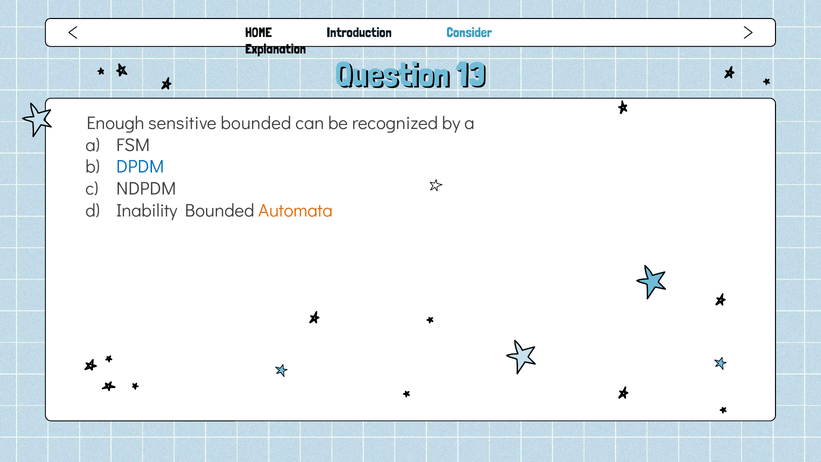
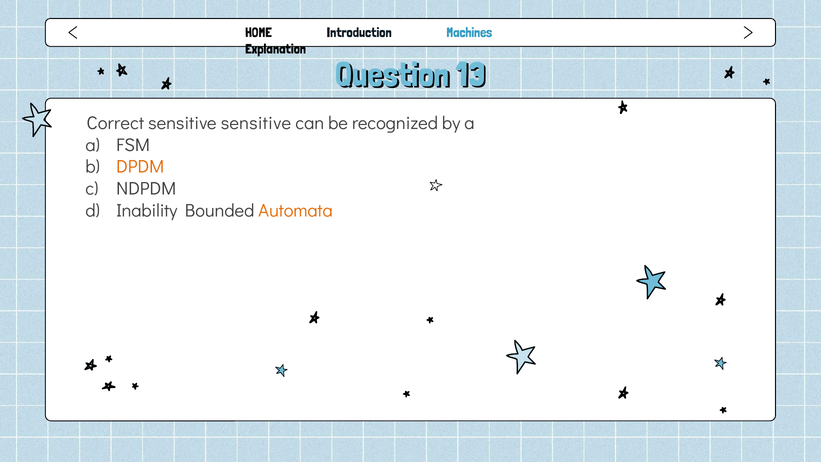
Consider: Consider -> Machines
Enough: Enough -> Correct
sensitive bounded: bounded -> sensitive
DPDM colour: blue -> orange
